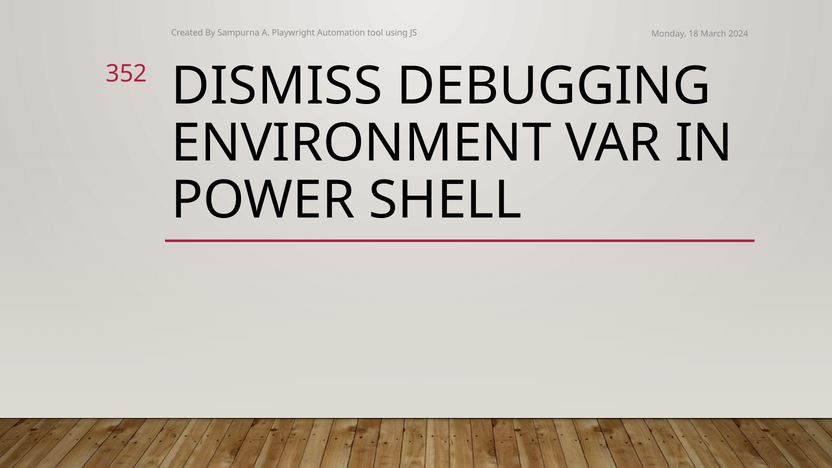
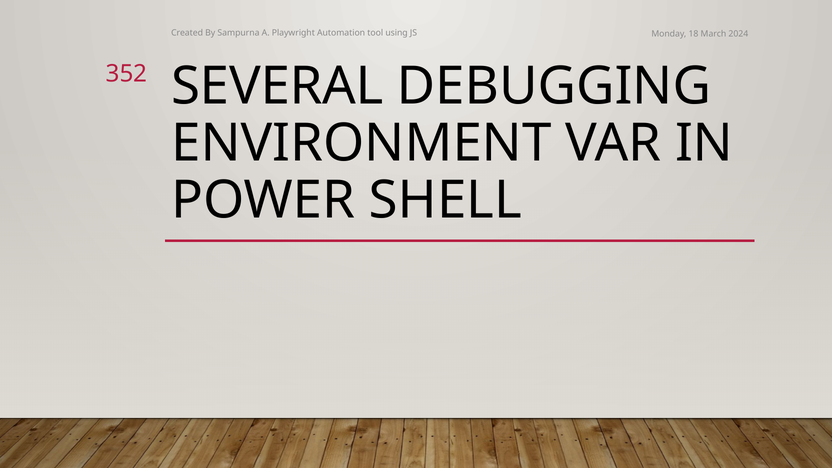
DISMISS: DISMISS -> SEVERAL
